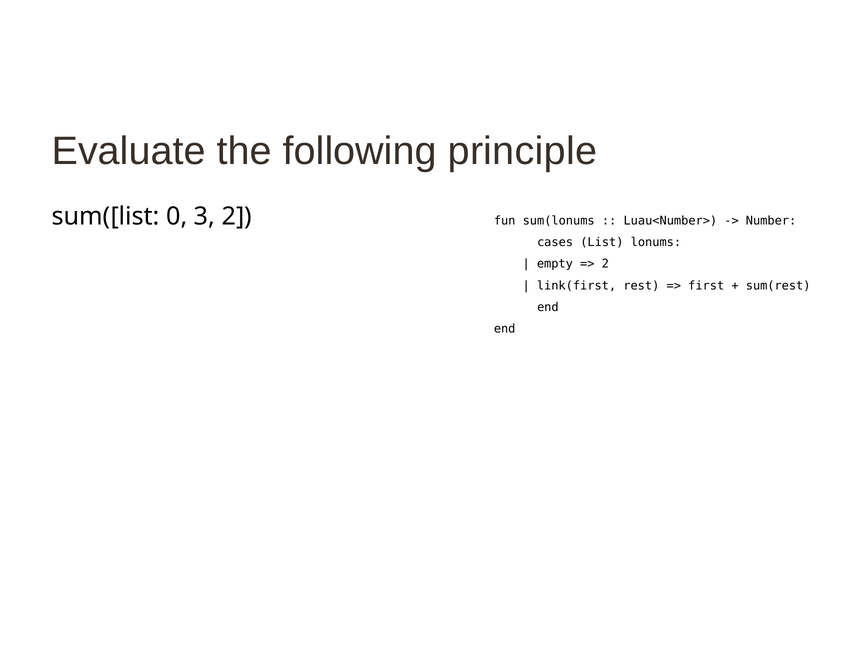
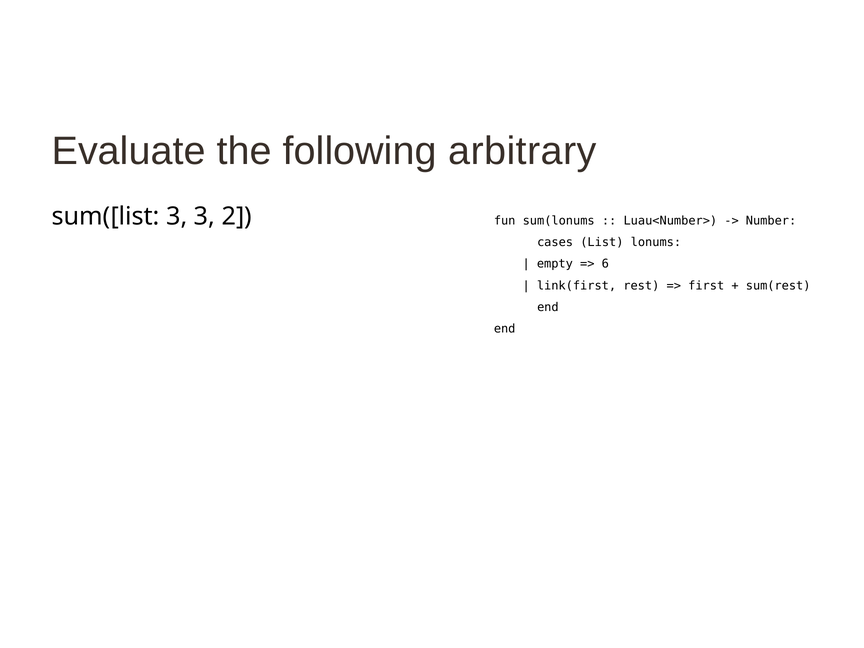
principle: principle -> arbitrary
sum([list 0: 0 -> 3
2 at (605, 264): 2 -> 6
